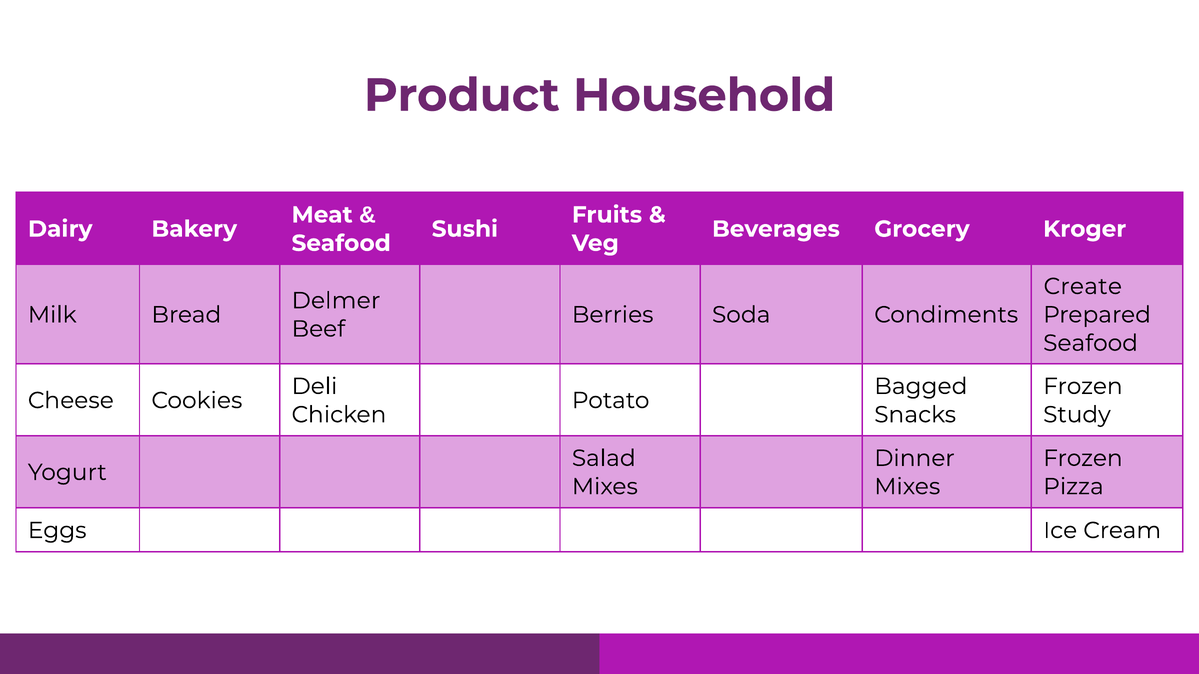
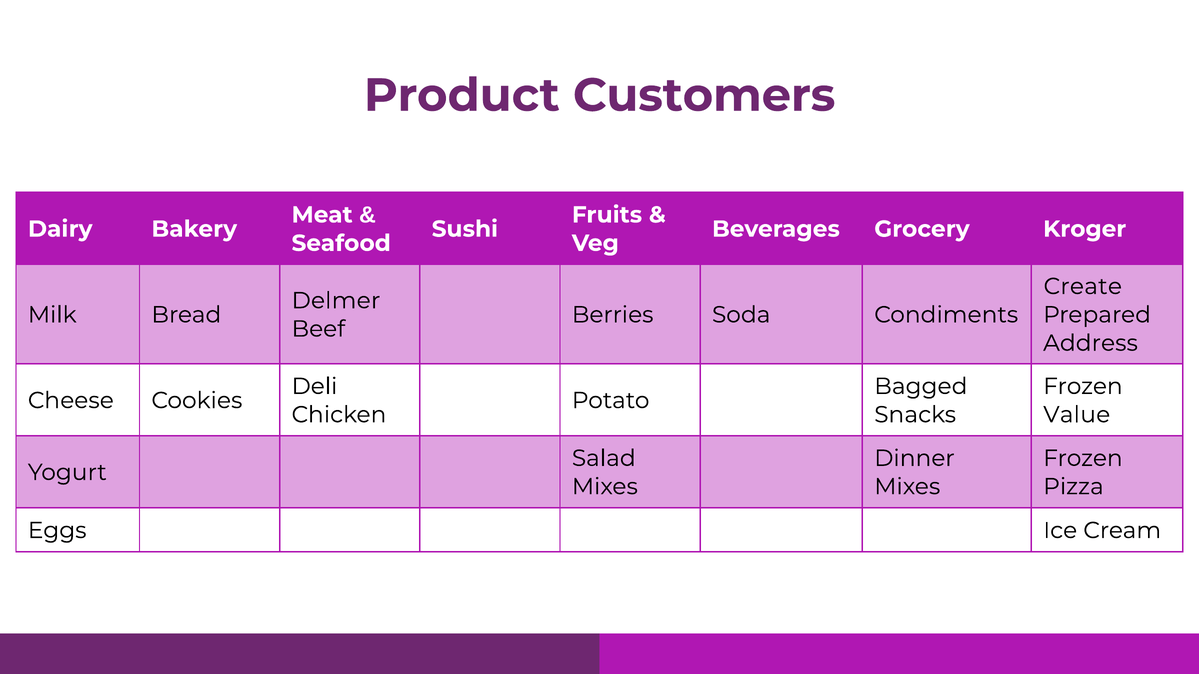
Household: Household -> Customers
Seafood at (1091, 343): Seafood -> Address
Study: Study -> Value
